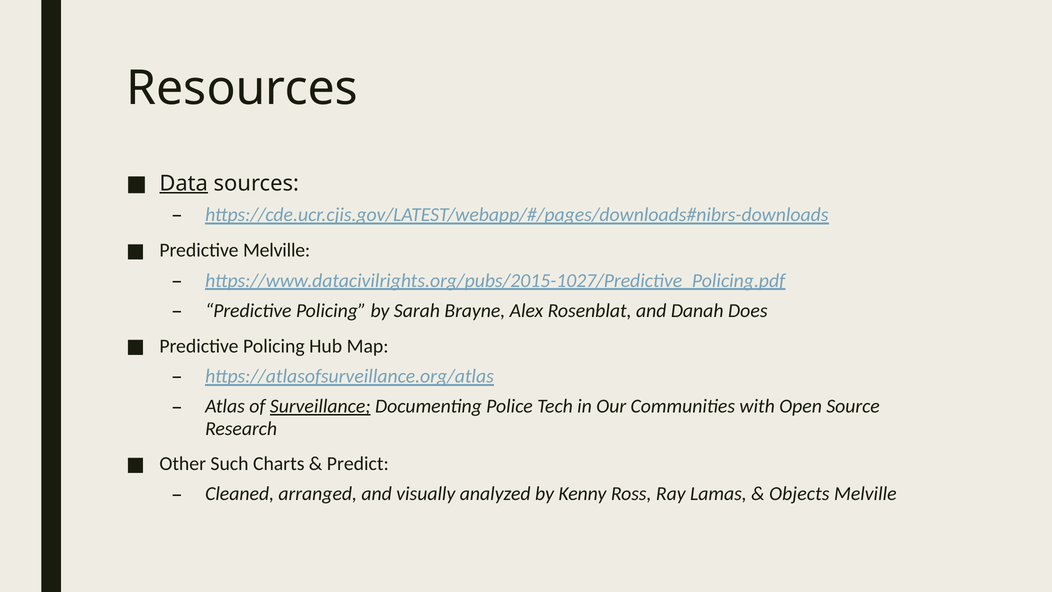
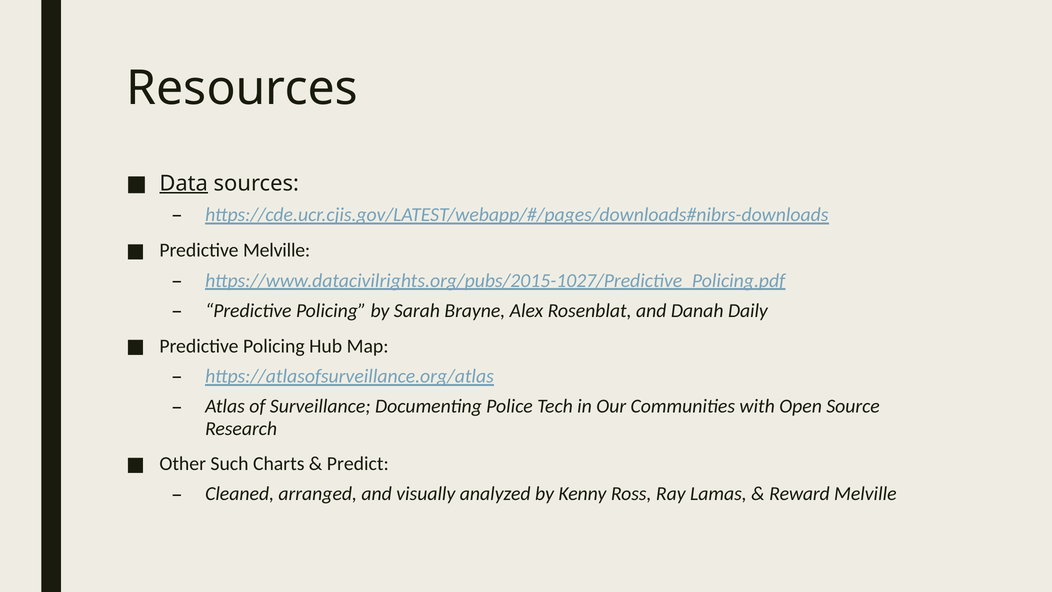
Does: Does -> Daily
Surveillance underline: present -> none
Objects: Objects -> Reward
